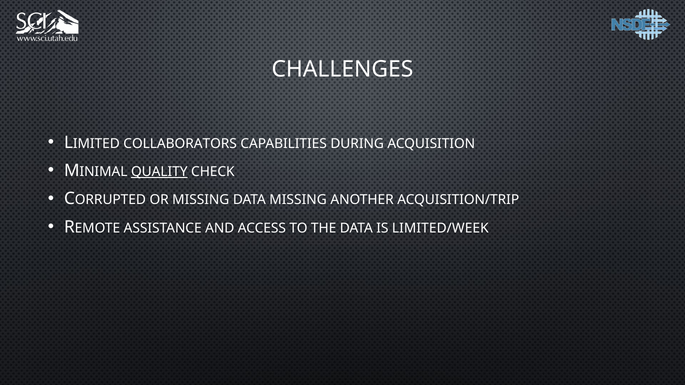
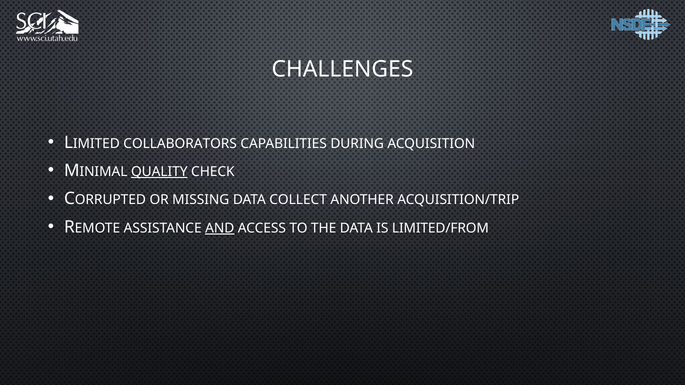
DATA MISSING: MISSING -> COLLECT
AND underline: none -> present
LIMITED/WEEK: LIMITED/WEEK -> LIMITED/FROM
